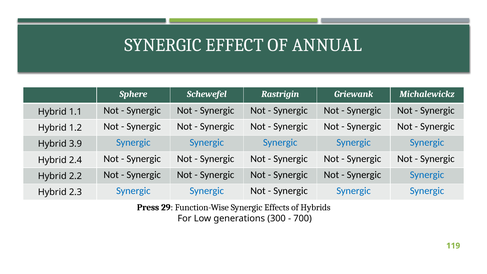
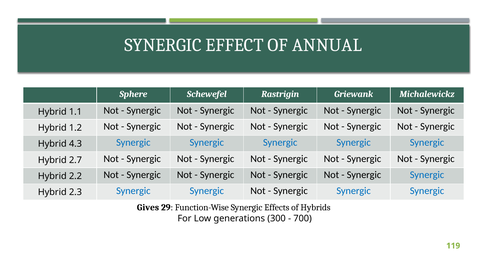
3.9: 3.9 -> 4.3
2.4: 2.4 -> 2.7
Press: Press -> Gives
